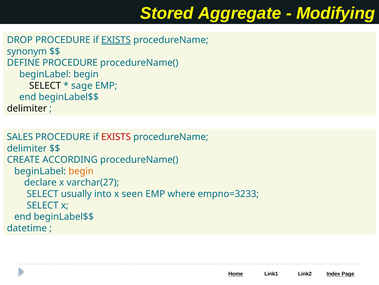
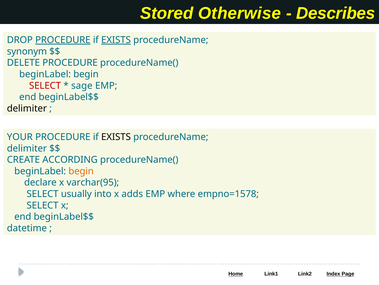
Aggregate: Aggregate -> Otherwise
Modifying: Modifying -> Describes
PROCEDURE at (63, 40) underline: none -> present
DEFINE: DEFINE -> DELETE
SELECT at (45, 85) colour: black -> red
SALES: SALES -> YOUR
EXISTS at (116, 137) colour: red -> black
varchar(27: varchar(27 -> varchar(95
seen: seen -> adds
empno=3233: empno=3233 -> empno=1578
